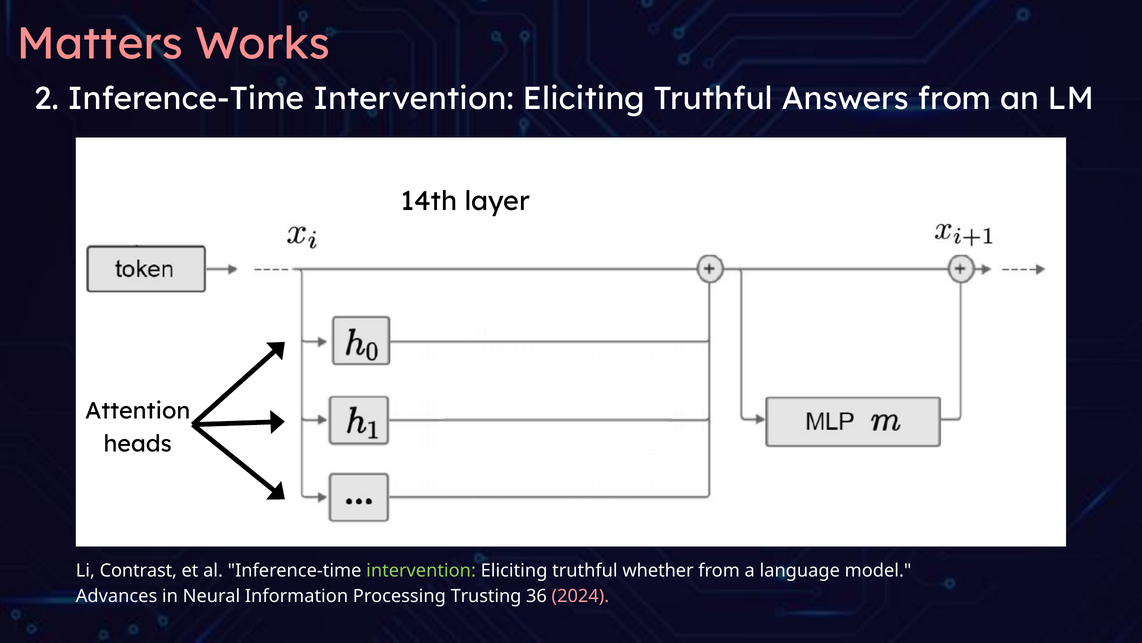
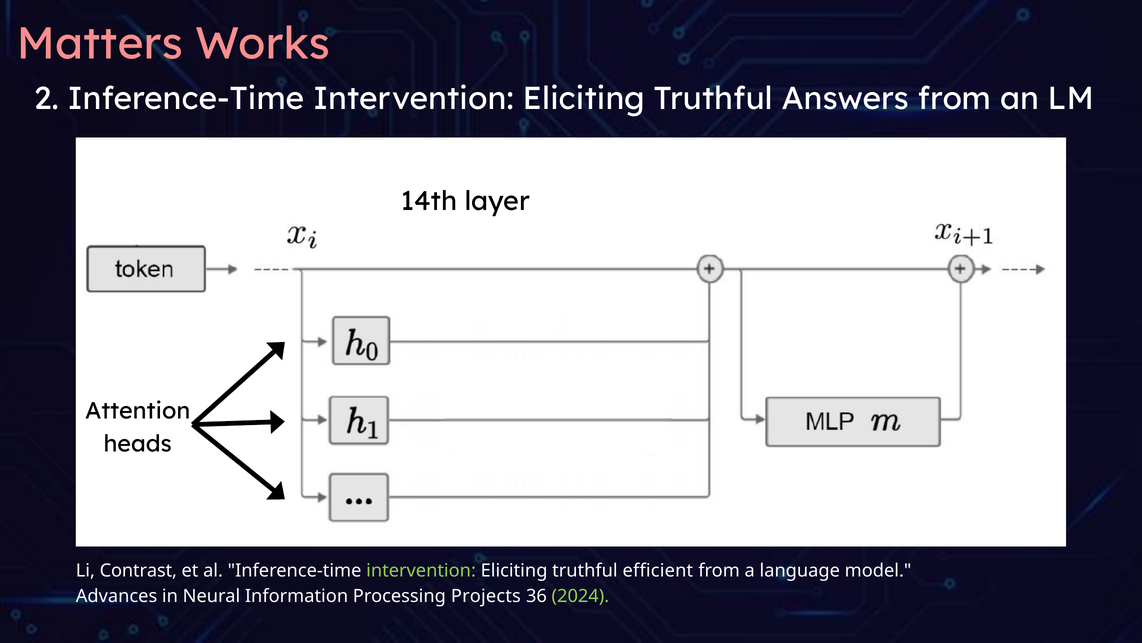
whether: whether -> efficient
Trusting: Trusting -> Projects
2024 colour: pink -> light green
